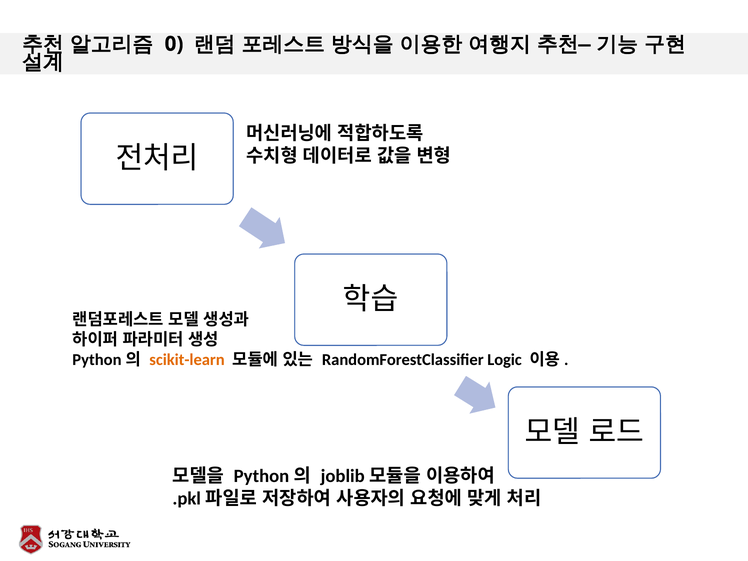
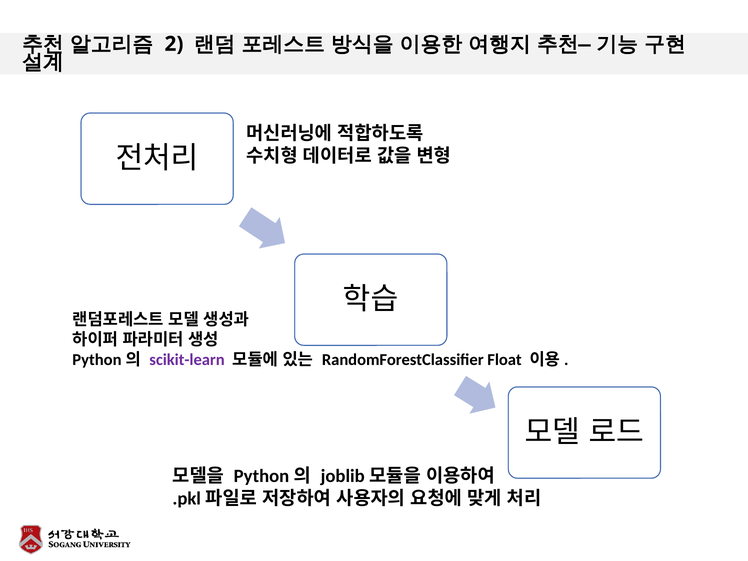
0: 0 -> 2
scikit-learn colour: orange -> purple
Logic: Logic -> Float
